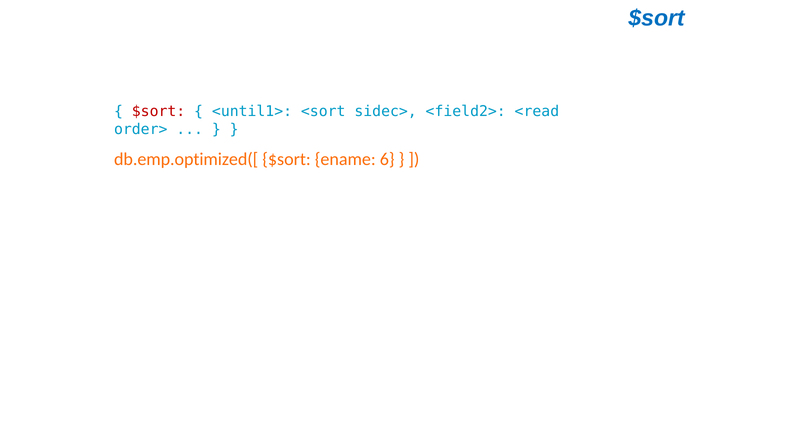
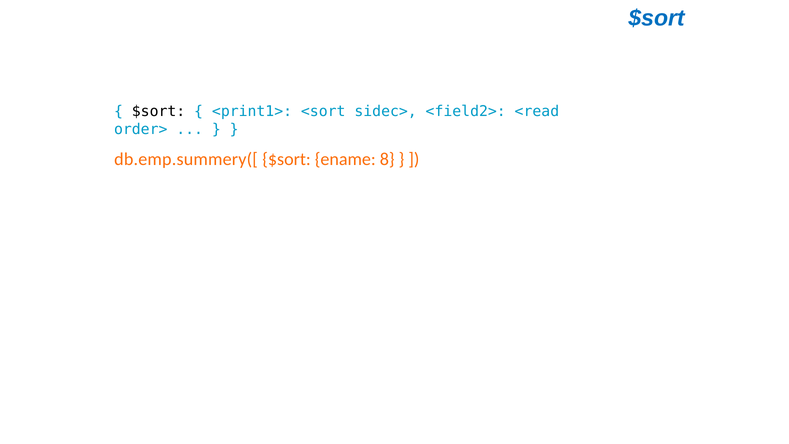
$sort at (159, 111) colour: red -> black
<until1>: <until1> -> <print1>
db.emp.optimized([: db.emp.optimized([ -> db.emp.summery([
6: 6 -> 8
